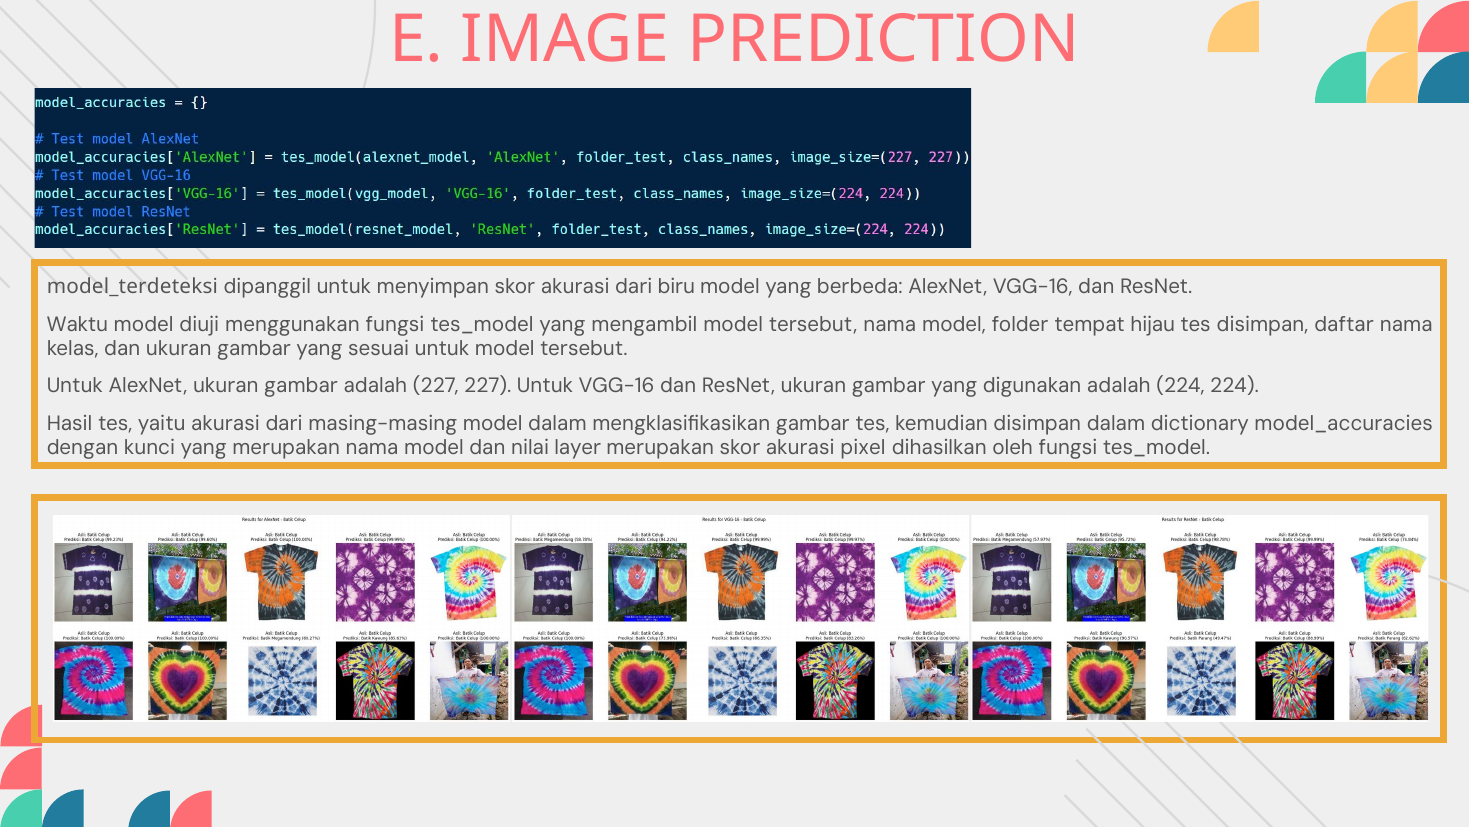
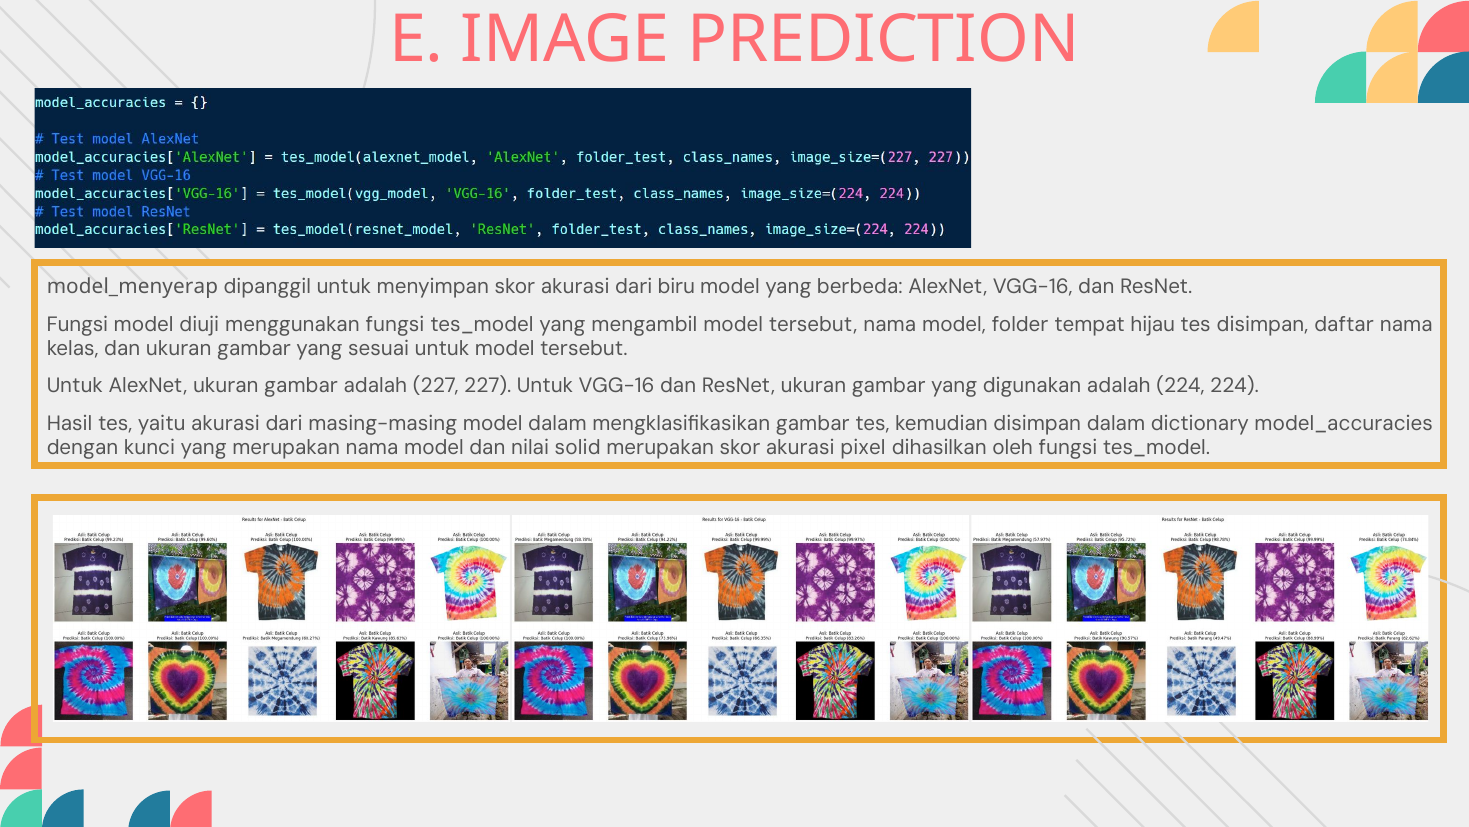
model_terdeteksi: model_terdeteksi -> model_menyerap
Waktu at (77, 324): Waktu -> Fungsi
layer: layer -> solid
